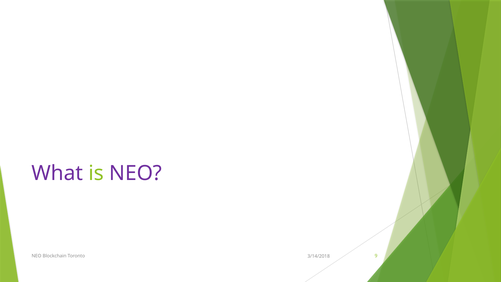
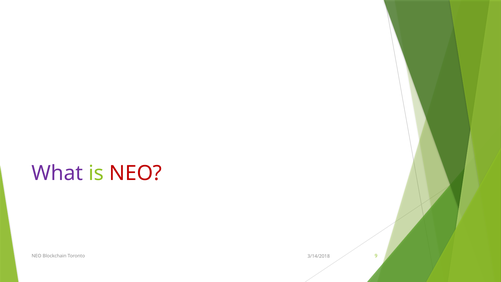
NEO at (136, 173) colour: purple -> red
